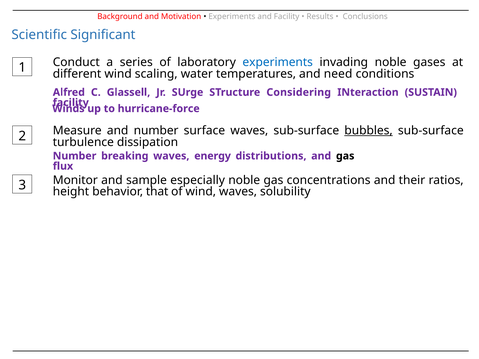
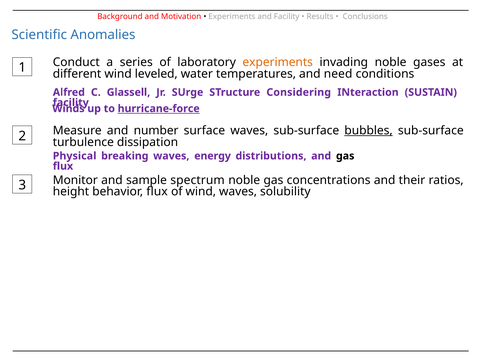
Significant: Significant -> Anomalies
experiments at (278, 62) colour: blue -> orange
scaling: scaling -> leveled
hurricane-force underline: none -> present
Number at (75, 156): Number -> Physical
especially: especially -> spectrum
behavior that: that -> flux
